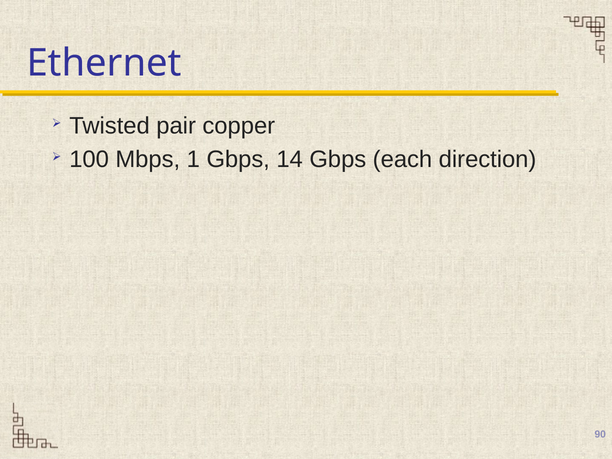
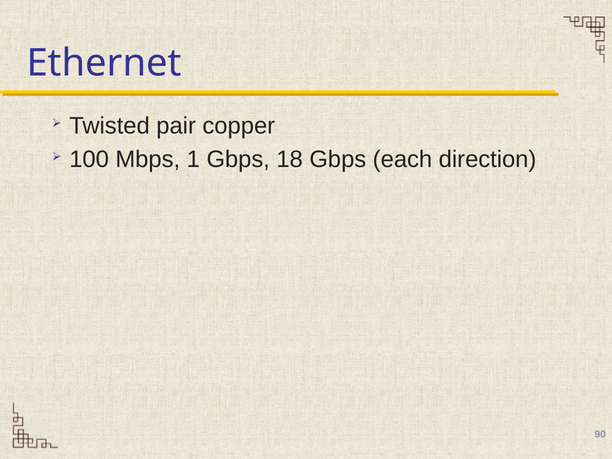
14: 14 -> 18
